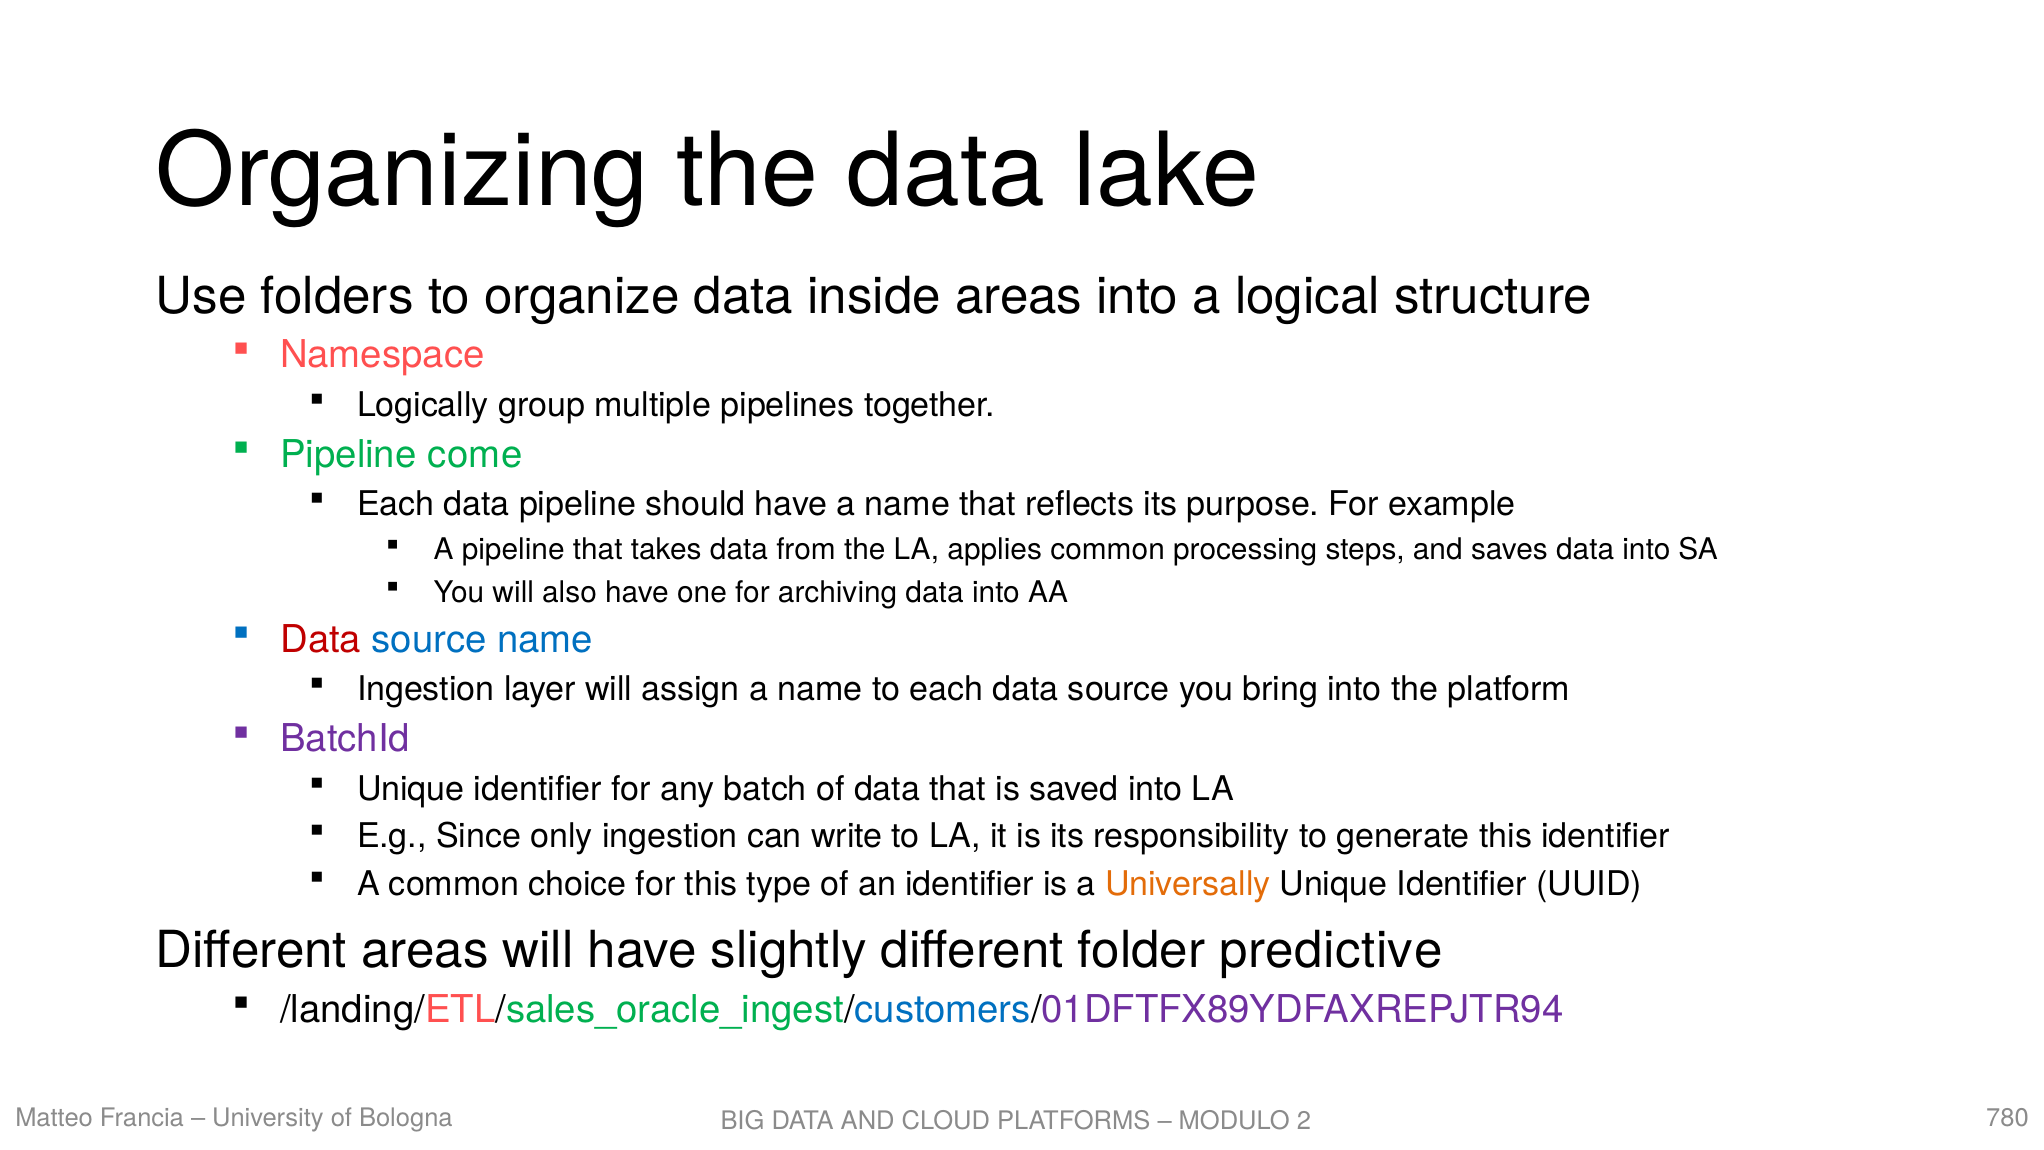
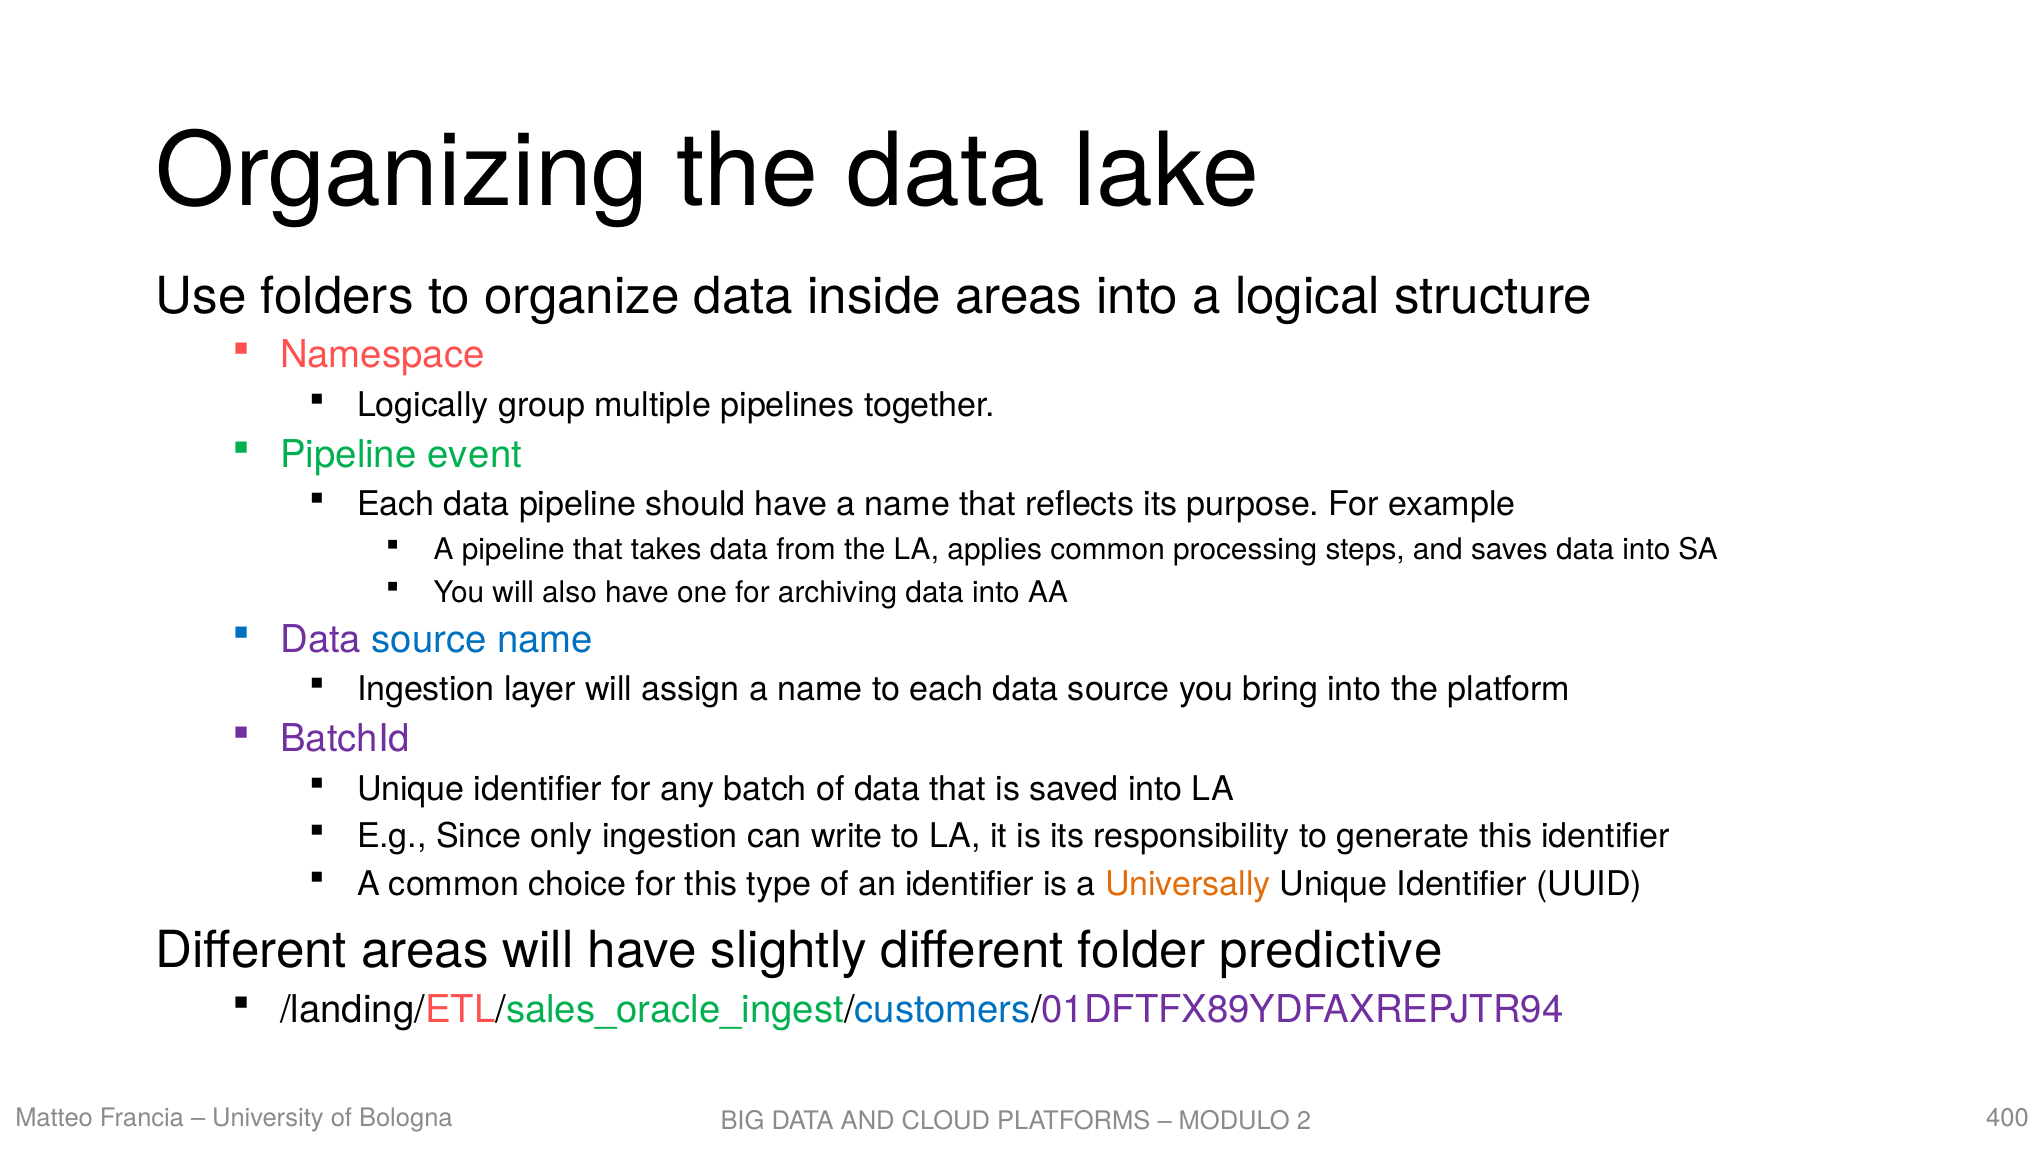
come: come -> event
Data at (321, 640) colour: red -> purple
780: 780 -> 400
